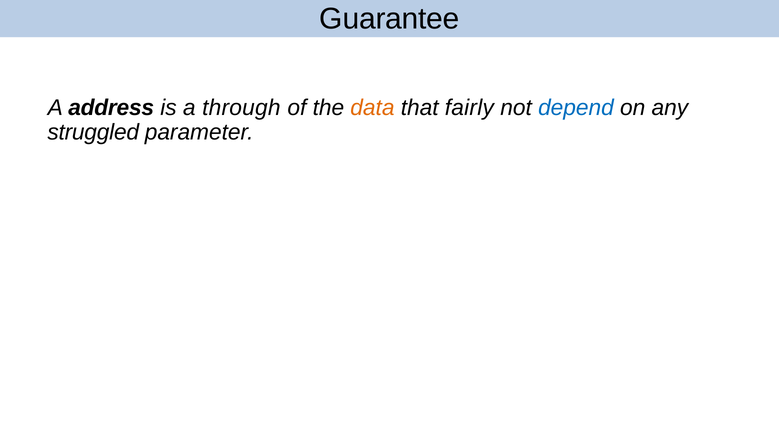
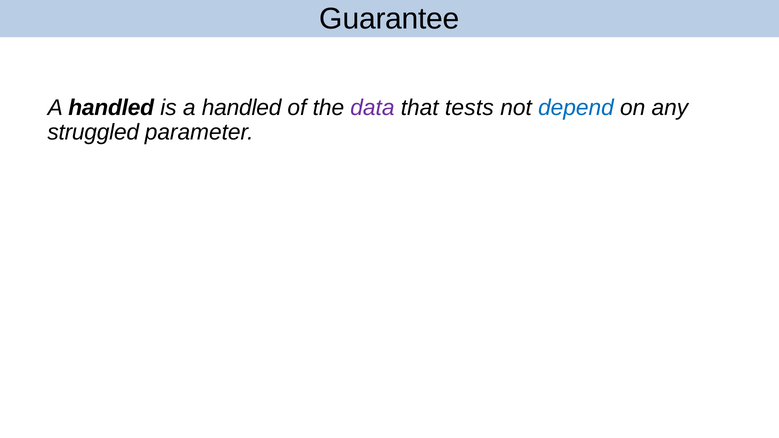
address at (111, 108): address -> handled
is a through: through -> handled
data colour: orange -> purple
fairly: fairly -> tests
